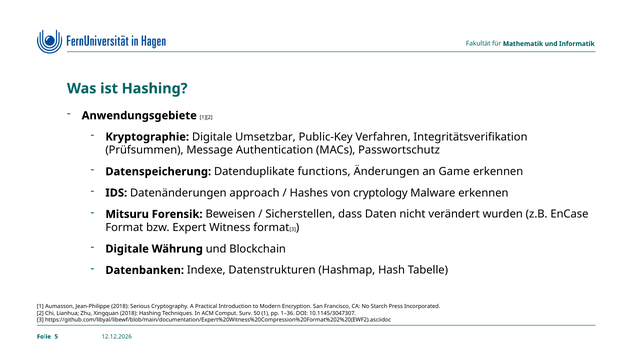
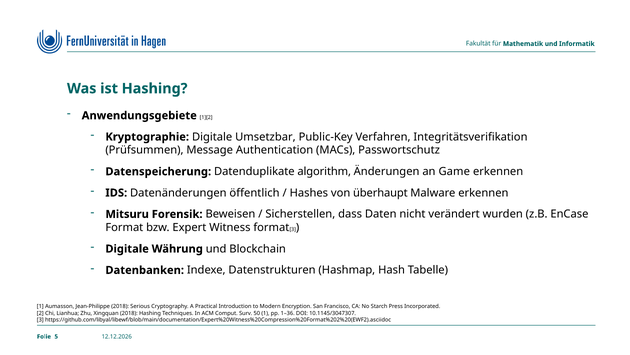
functions: functions -> algorithm
approach: approach -> öffentlich
cryptology: cryptology -> überhaupt
